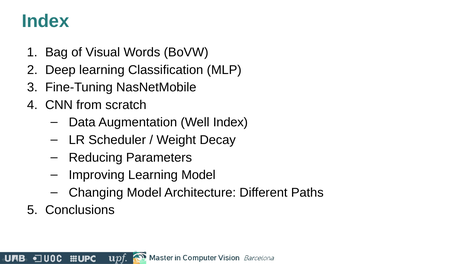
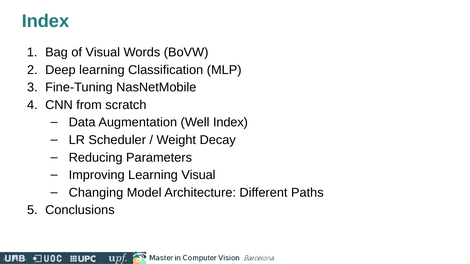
Learning Model: Model -> Visual
